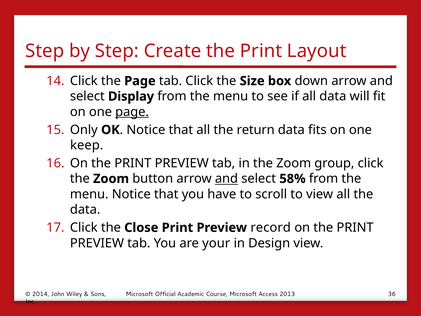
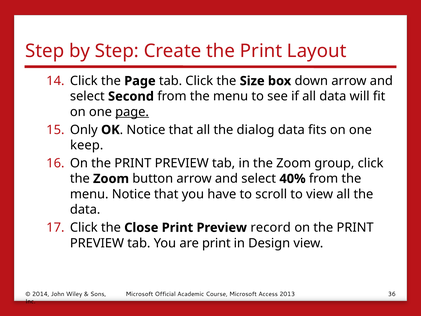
Display: Display -> Second
return: return -> dialog
and at (226, 179) underline: present -> none
58%: 58% -> 40%
are your: your -> print
